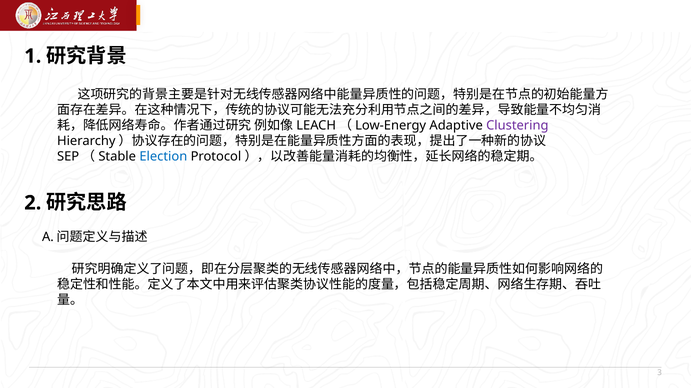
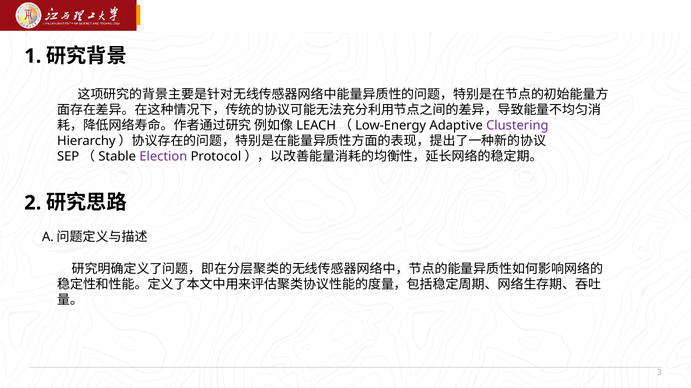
Election colour: blue -> purple
